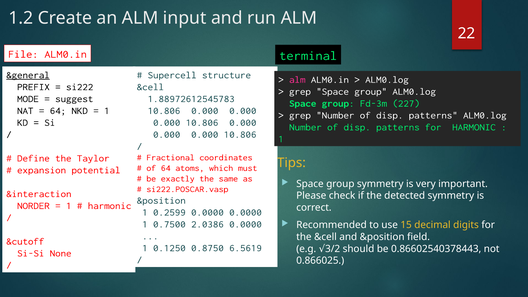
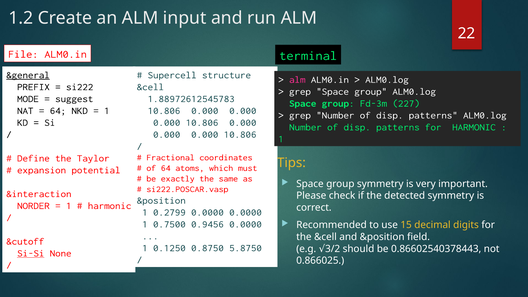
0.2599: 0.2599 -> 0.2799
2.0386: 2.0386 -> 0.9456
6.5619: 6.5619 -> 5.8750
Si-Si underline: none -> present
